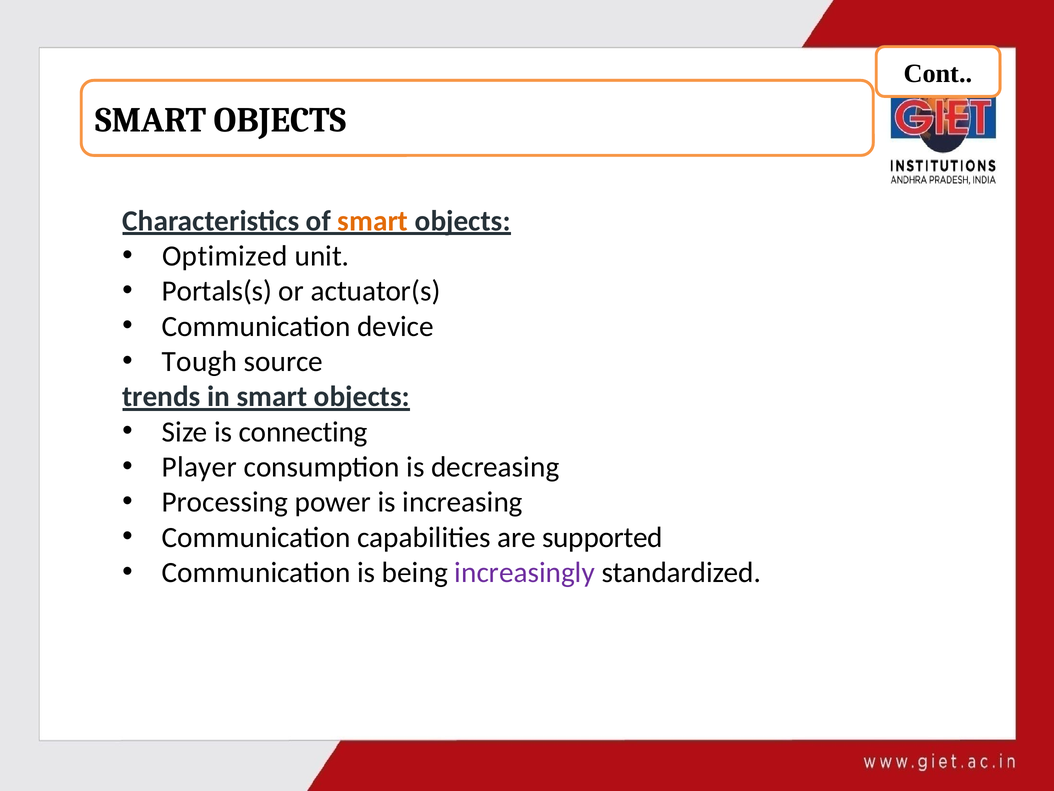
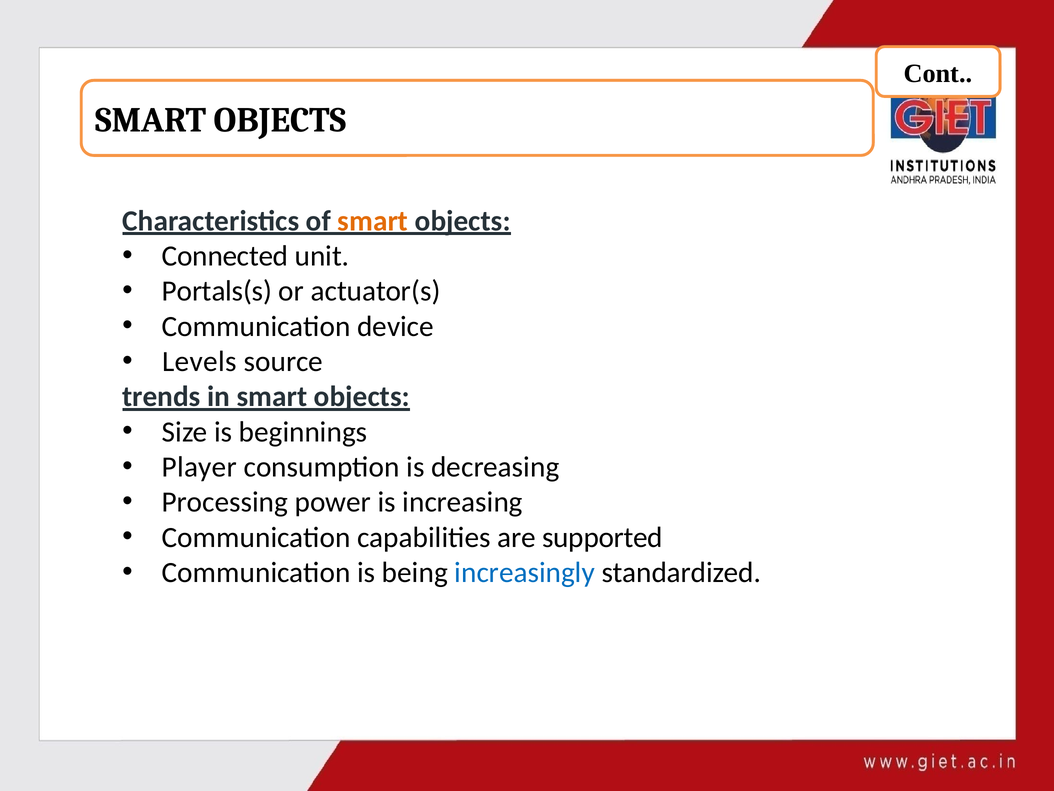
Optimized: Optimized -> Connected
Tough: Tough -> Levels
connecting: connecting -> beginnings
increasingly colour: purple -> blue
